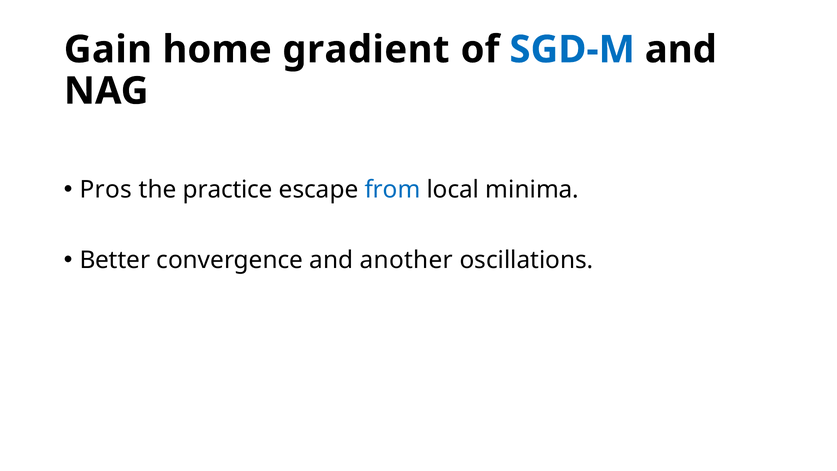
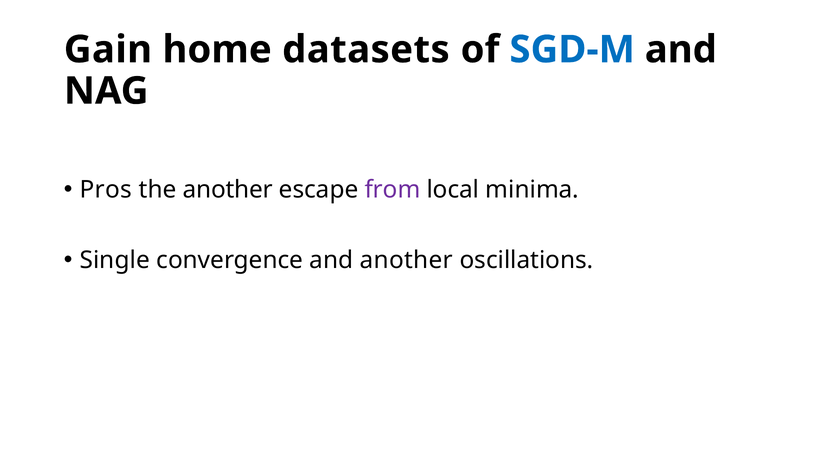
gradient: gradient -> datasets
the practice: practice -> another
from colour: blue -> purple
Better: Better -> Single
